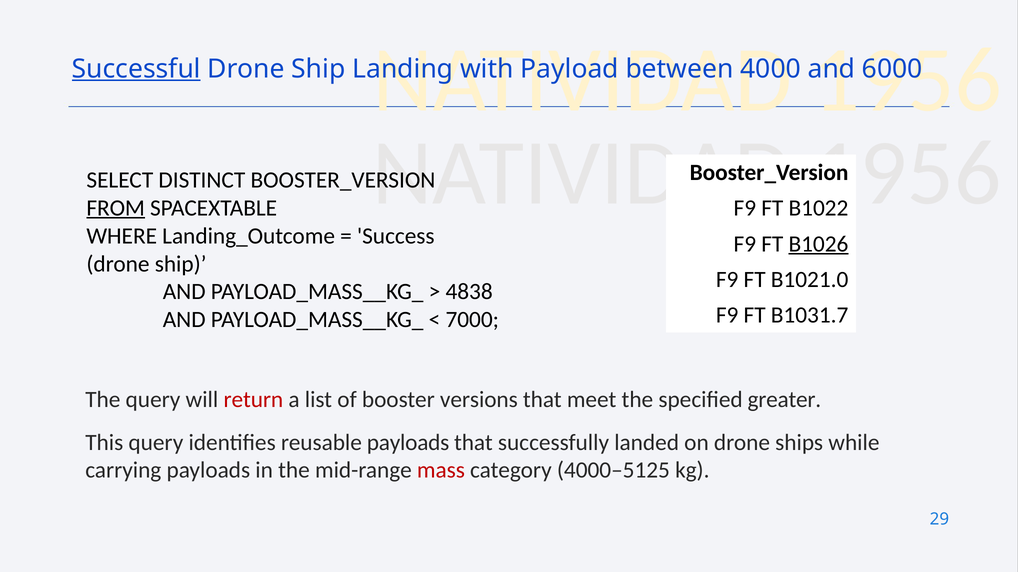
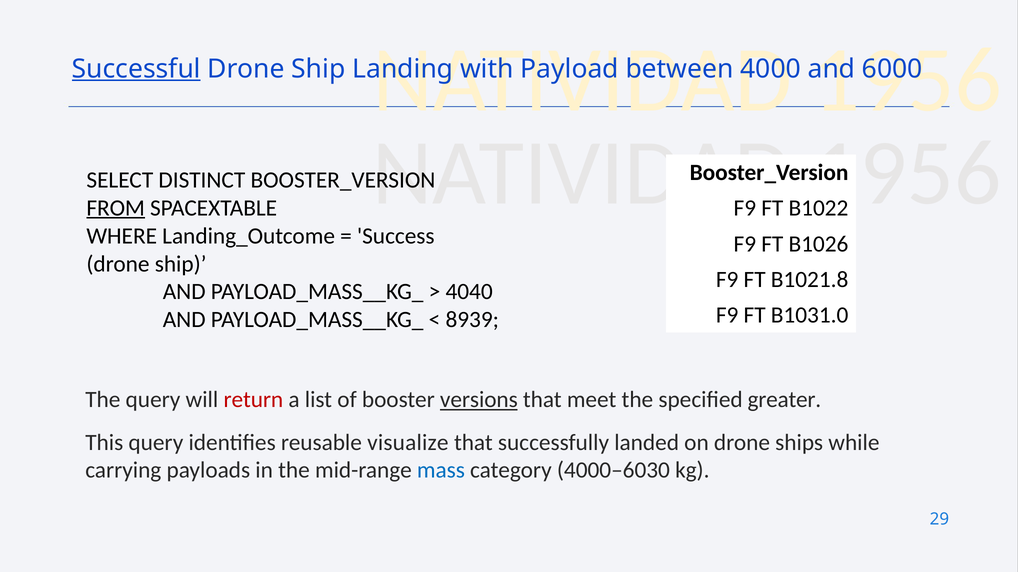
B1026 underline: present -> none
B1021.0: B1021.0 -> B1021.8
4838: 4838 -> 4040
B1031.7: B1031.7 -> B1031.0
7000: 7000 -> 8939
versions underline: none -> present
reusable payloads: payloads -> visualize
mass colour: red -> blue
4000–5125: 4000–5125 -> 4000–6030
